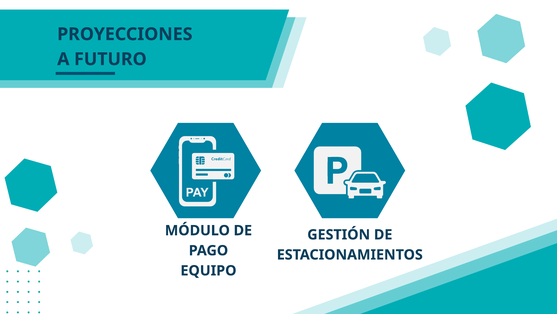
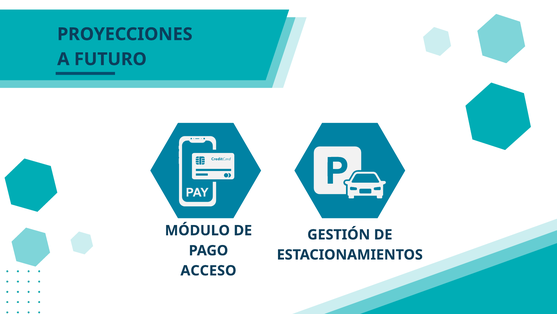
EQUIPO: EQUIPO -> ACCESO
